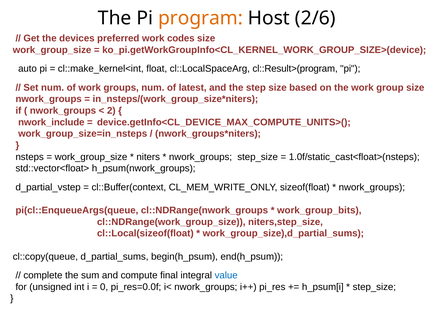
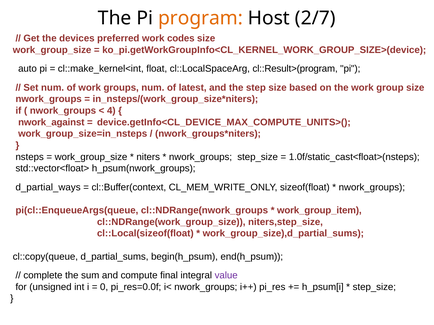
2/6: 2/6 -> 2/7
2: 2 -> 4
nwork_include: nwork_include -> nwork_against
d_partial_vstep: d_partial_vstep -> d_partial_ways
work_group_bits: work_group_bits -> work_group_item
value colour: blue -> purple
